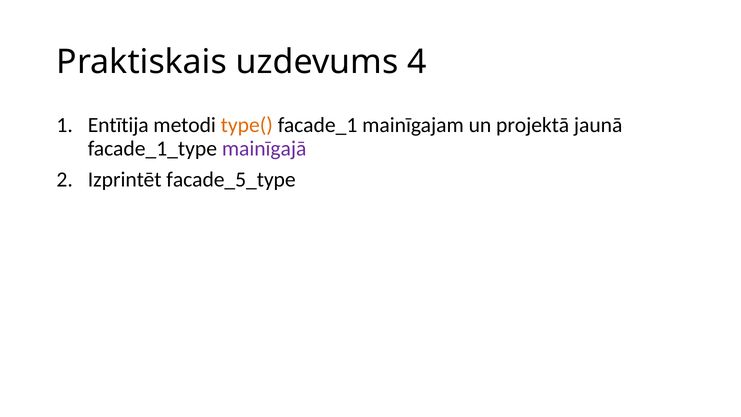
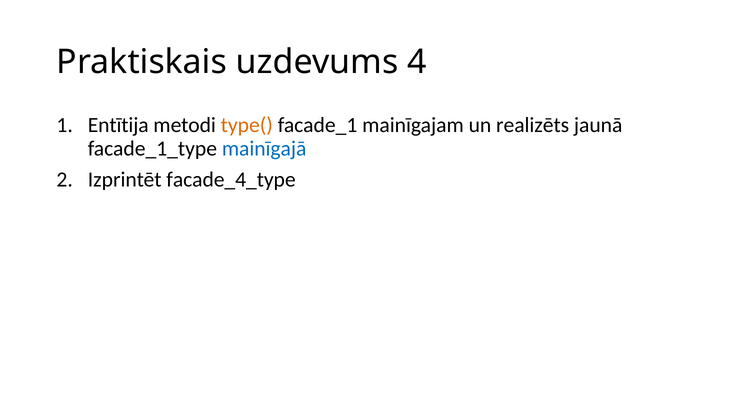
projektā: projektā -> realizēts
mainīgajā colour: purple -> blue
facade_5_type: facade_5_type -> facade_4_type
